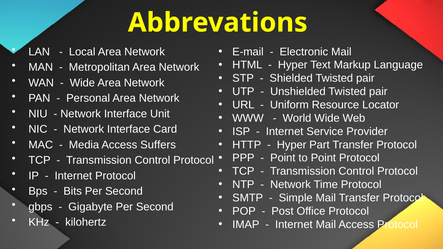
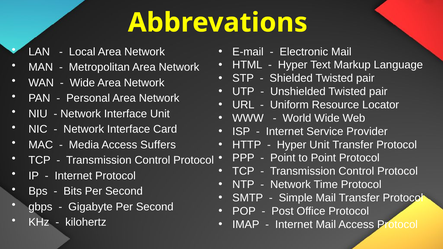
Hyper Part: Part -> Unit
